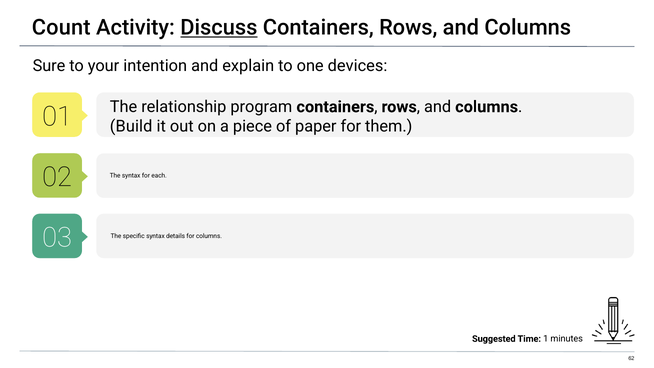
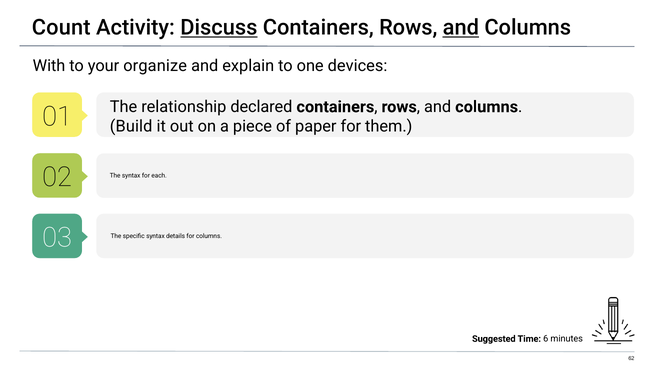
and at (461, 28) underline: none -> present
Sure: Sure -> With
intention: intention -> organize
program: program -> declared
1: 1 -> 6
